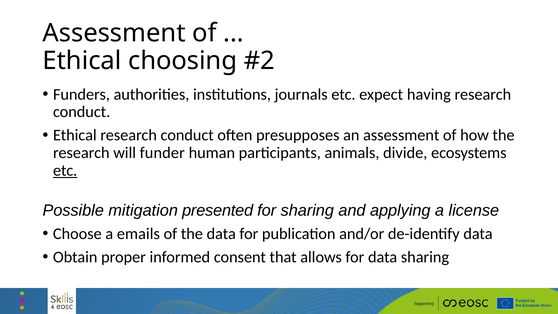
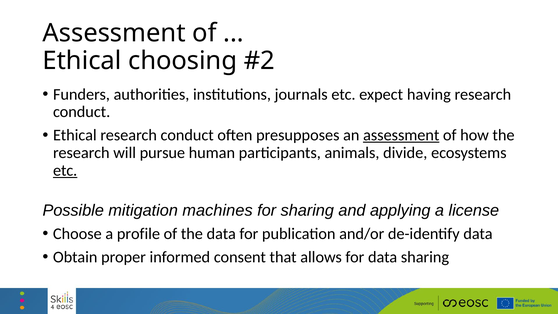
assessment at (401, 135) underline: none -> present
funder: funder -> pursue
presented: presented -> machines
emails: emails -> profile
